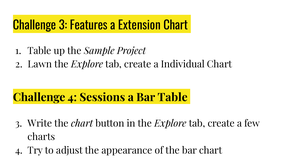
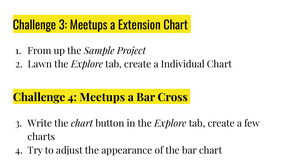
3 Features: Features -> Meetups
Table at (39, 51): Table -> From
4 Sessions: Sessions -> Meetups
Bar Table: Table -> Cross
